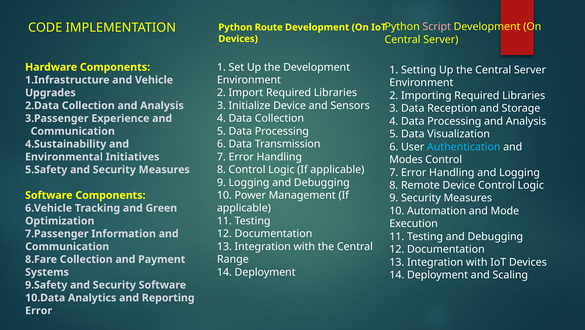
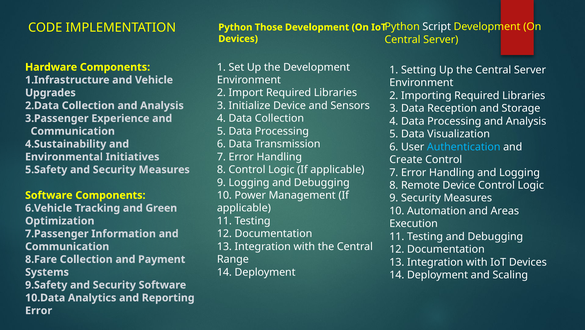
Script colour: pink -> white
Route: Route -> Those
Modes: Modes -> Create
Mode: Mode -> Areas
